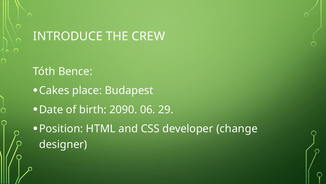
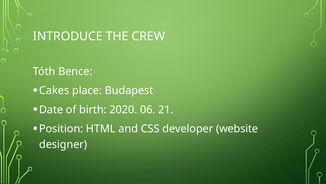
2090: 2090 -> 2020
29: 29 -> 21
change: change -> website
